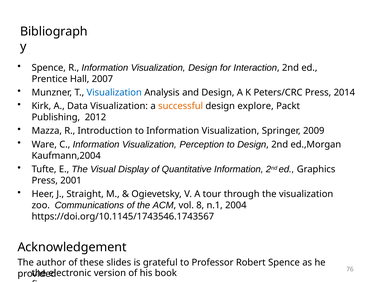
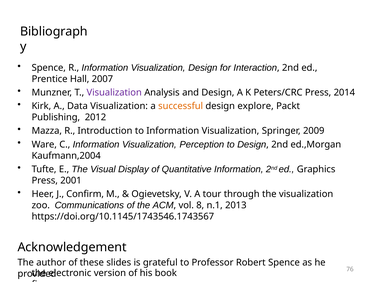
Visualization at (114, 93) colour: blue -> purple
Straight: Straight -> Confirm
2004: 2004 -> 2013
